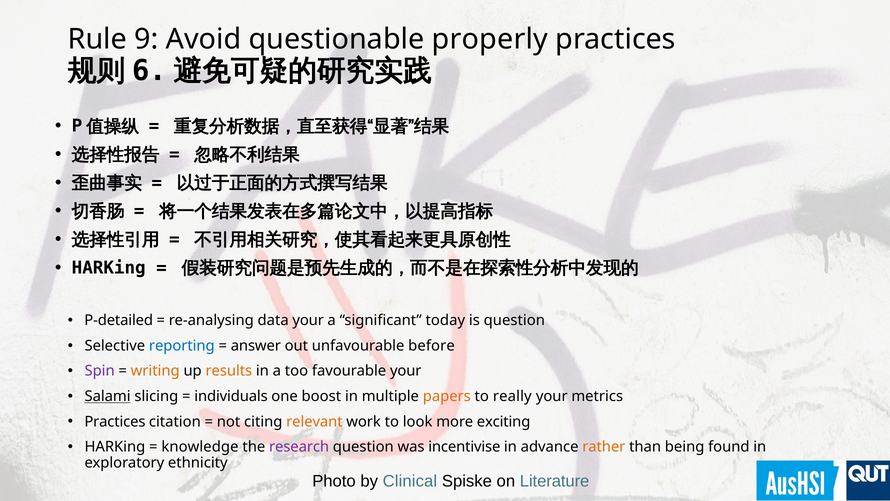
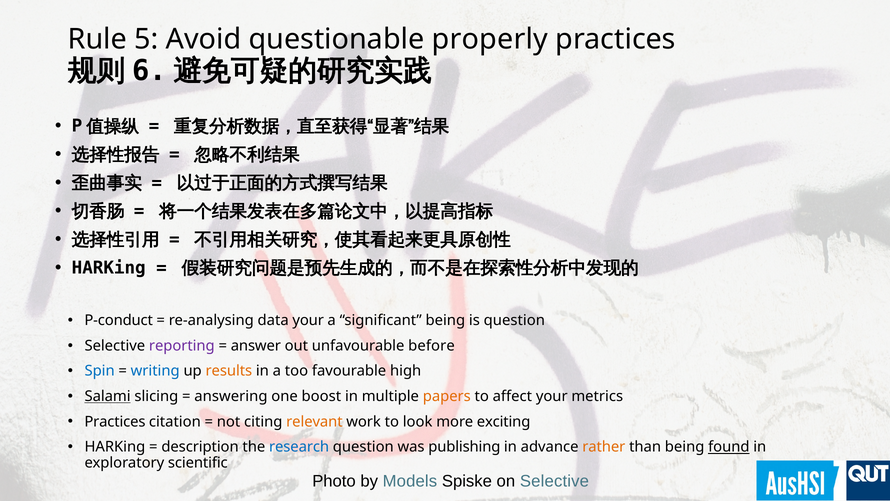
9: 9 -> 5
P-detailed: P-detailed -> P-conduct
significant today: today -> being
reporting colour: blue -> purple
Spin colour: purple -> blue
writing colour: orange -> blue
favourable your: your -> high
individuals: individuals -> answering
really: really -> affect
knowledge: knowledge -> description
research colour: purple -> blue
incentivise: incentivise -> publishing
found underline: none -> present
ethnicity: ethnicity -> scientific
Clinical: Clinical -> Models
on Literature: Literature -> Selective
